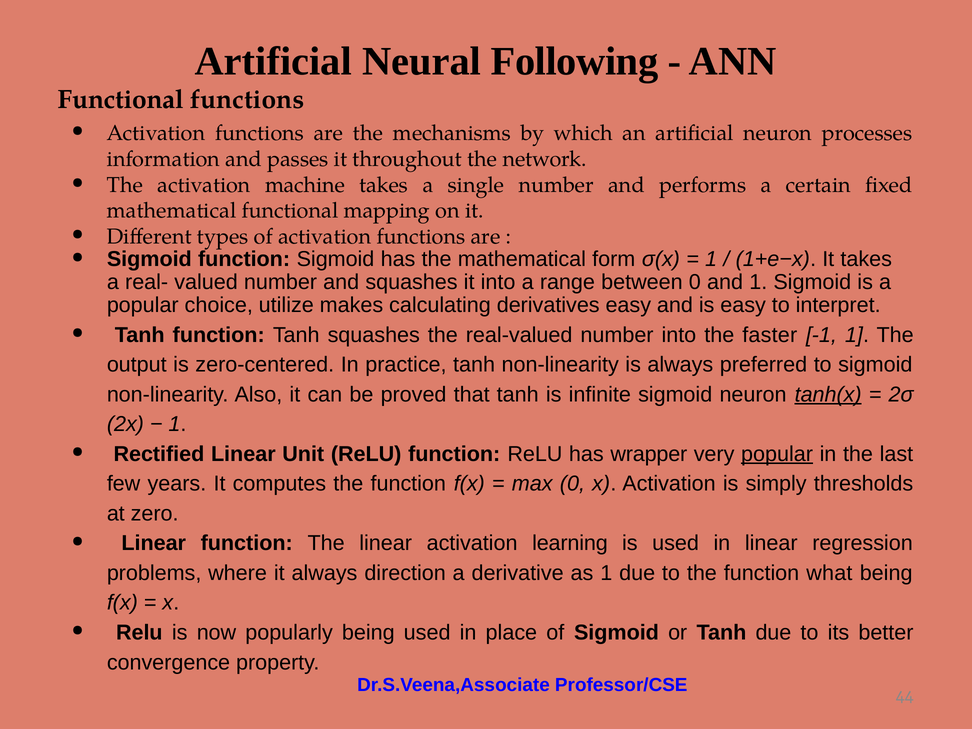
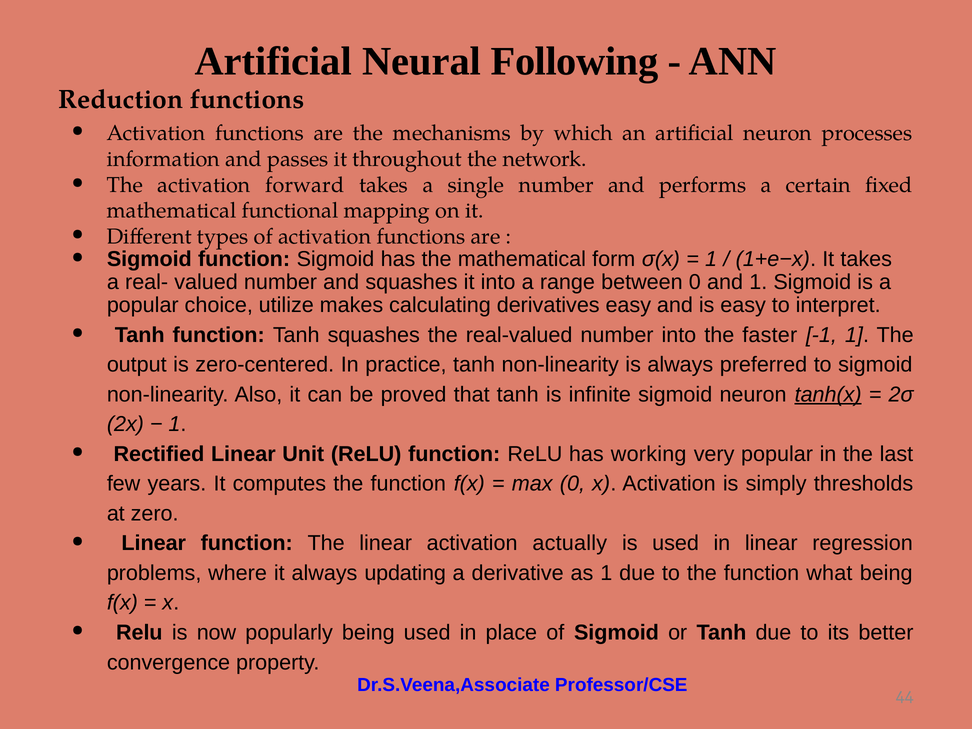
Functional at (121, 100): Functional -> Reduction
machine: machine -> forward
wrapper: wrapper -> working
popular at (777, 454) underline: present -> none
learning: learning -> actually
direction: direction -> updating
